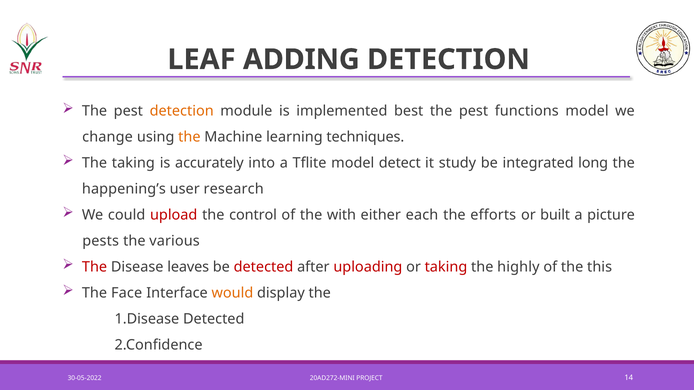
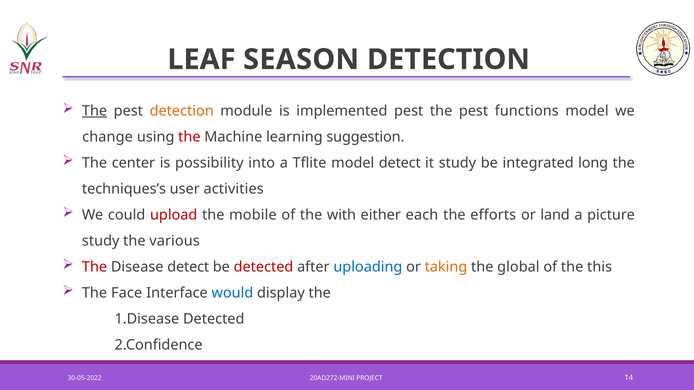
ADDING: ADDING -> SEASON
The at (95, 111) underline: none -> present
implemented best: best -> pest
the at (189, 137) colour: orange -> red
techniques: techniques -> suggestion
The taking: taking -> center
accurately: accurately -> possibility
happening’s: happening’s -> techniques’s
research: research -> activities
control: control -> mobile
built: built -> land
pests at (101, 241): pests -> study
Disease leaves: leaves -> detect
uploading colour: red -> blue
taking at (446, 267) colour: red -> orange
highly: highly -> global
would colour: orange -> blue
